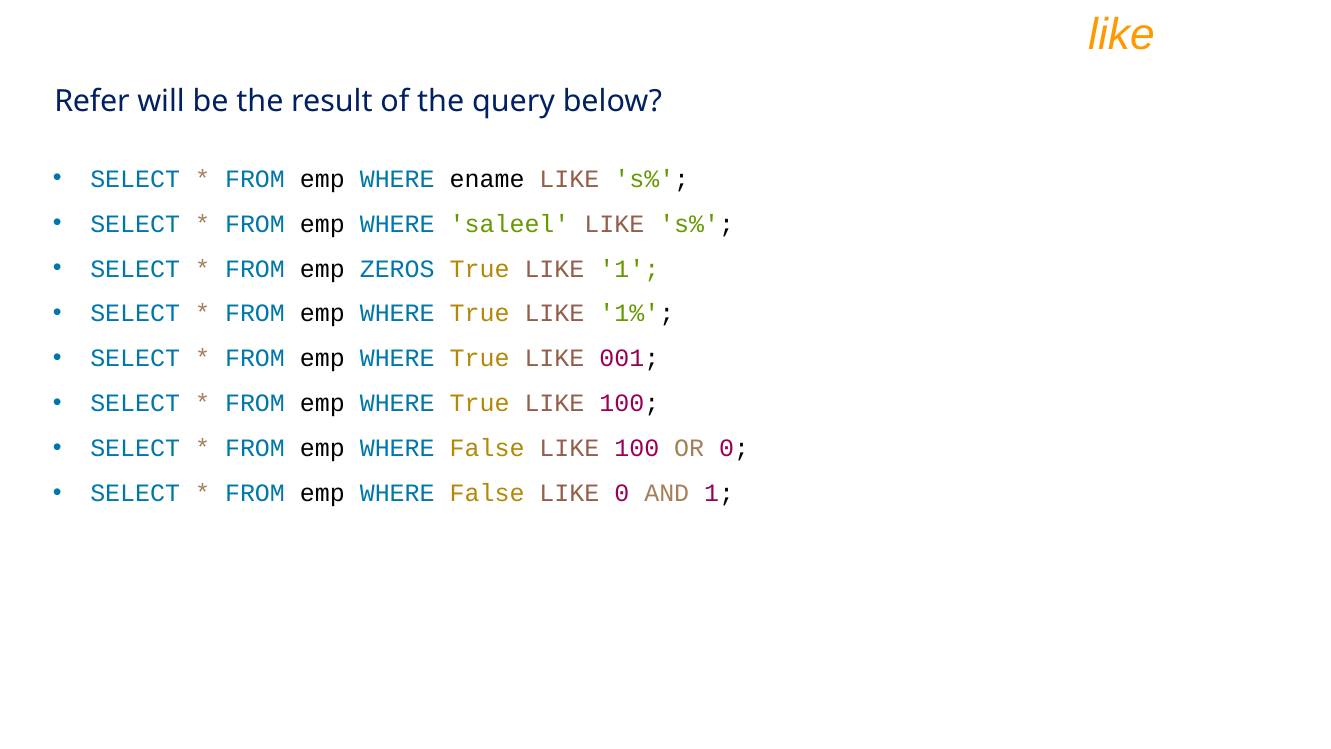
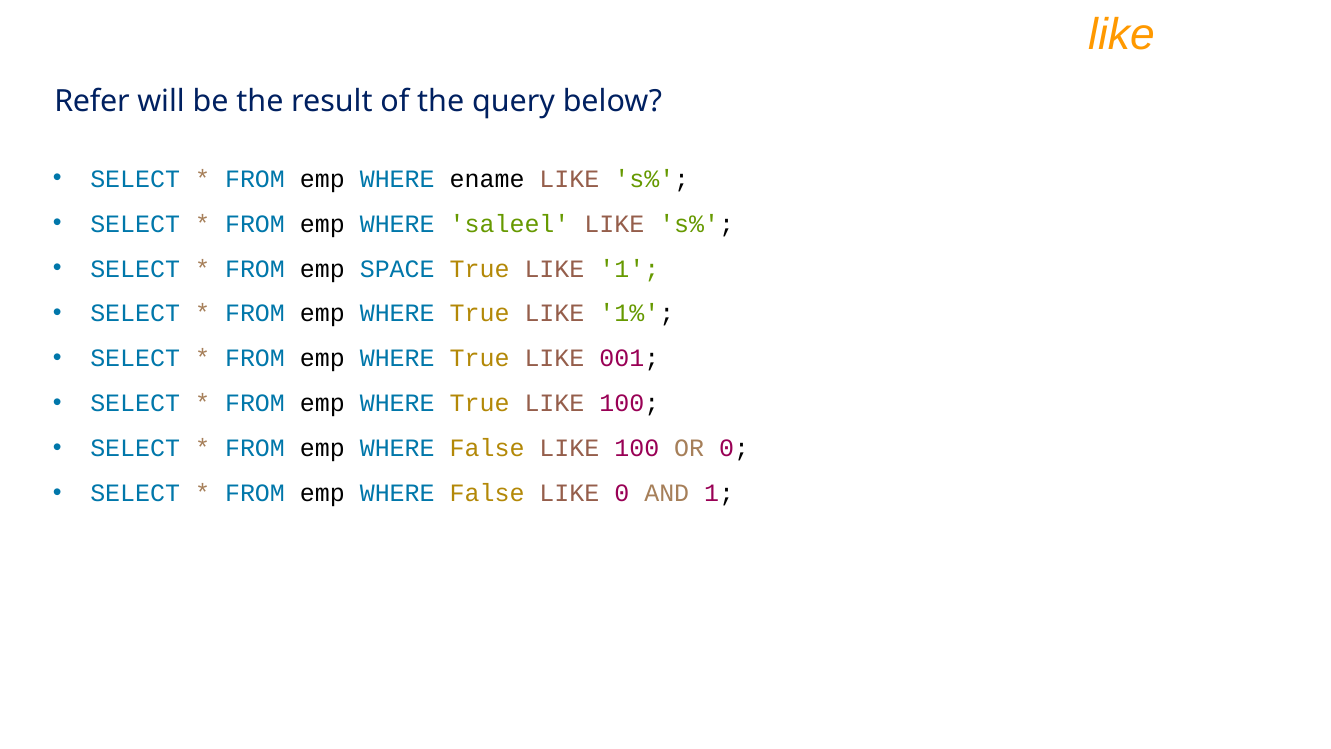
ZEROS: ZEROS -> SPACE
